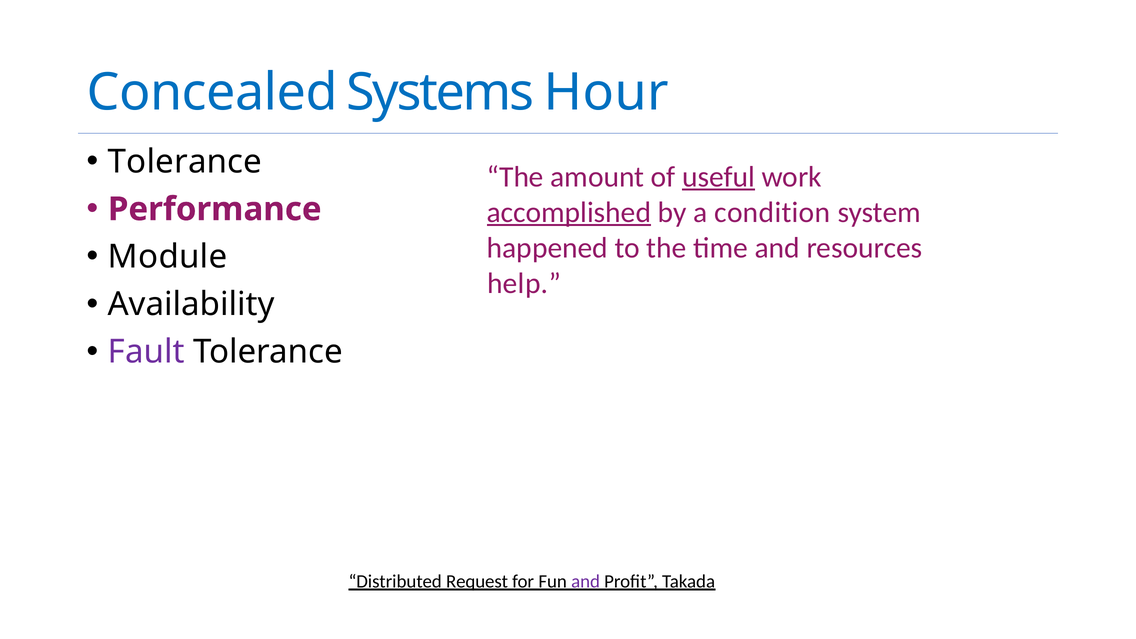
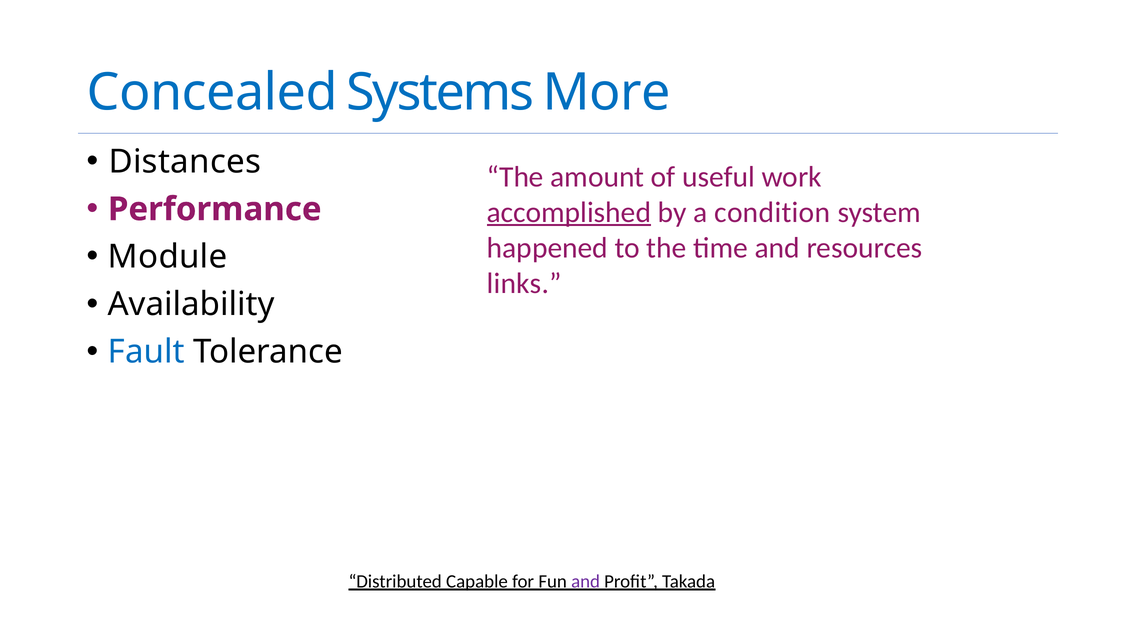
Hour: Hour -> More
Tolerance at (185, 162): Tolerance -> Distances
useful underline: present -> none
help: help -> links
Fault colour: purple -> blue
Request: Request -> Capable
